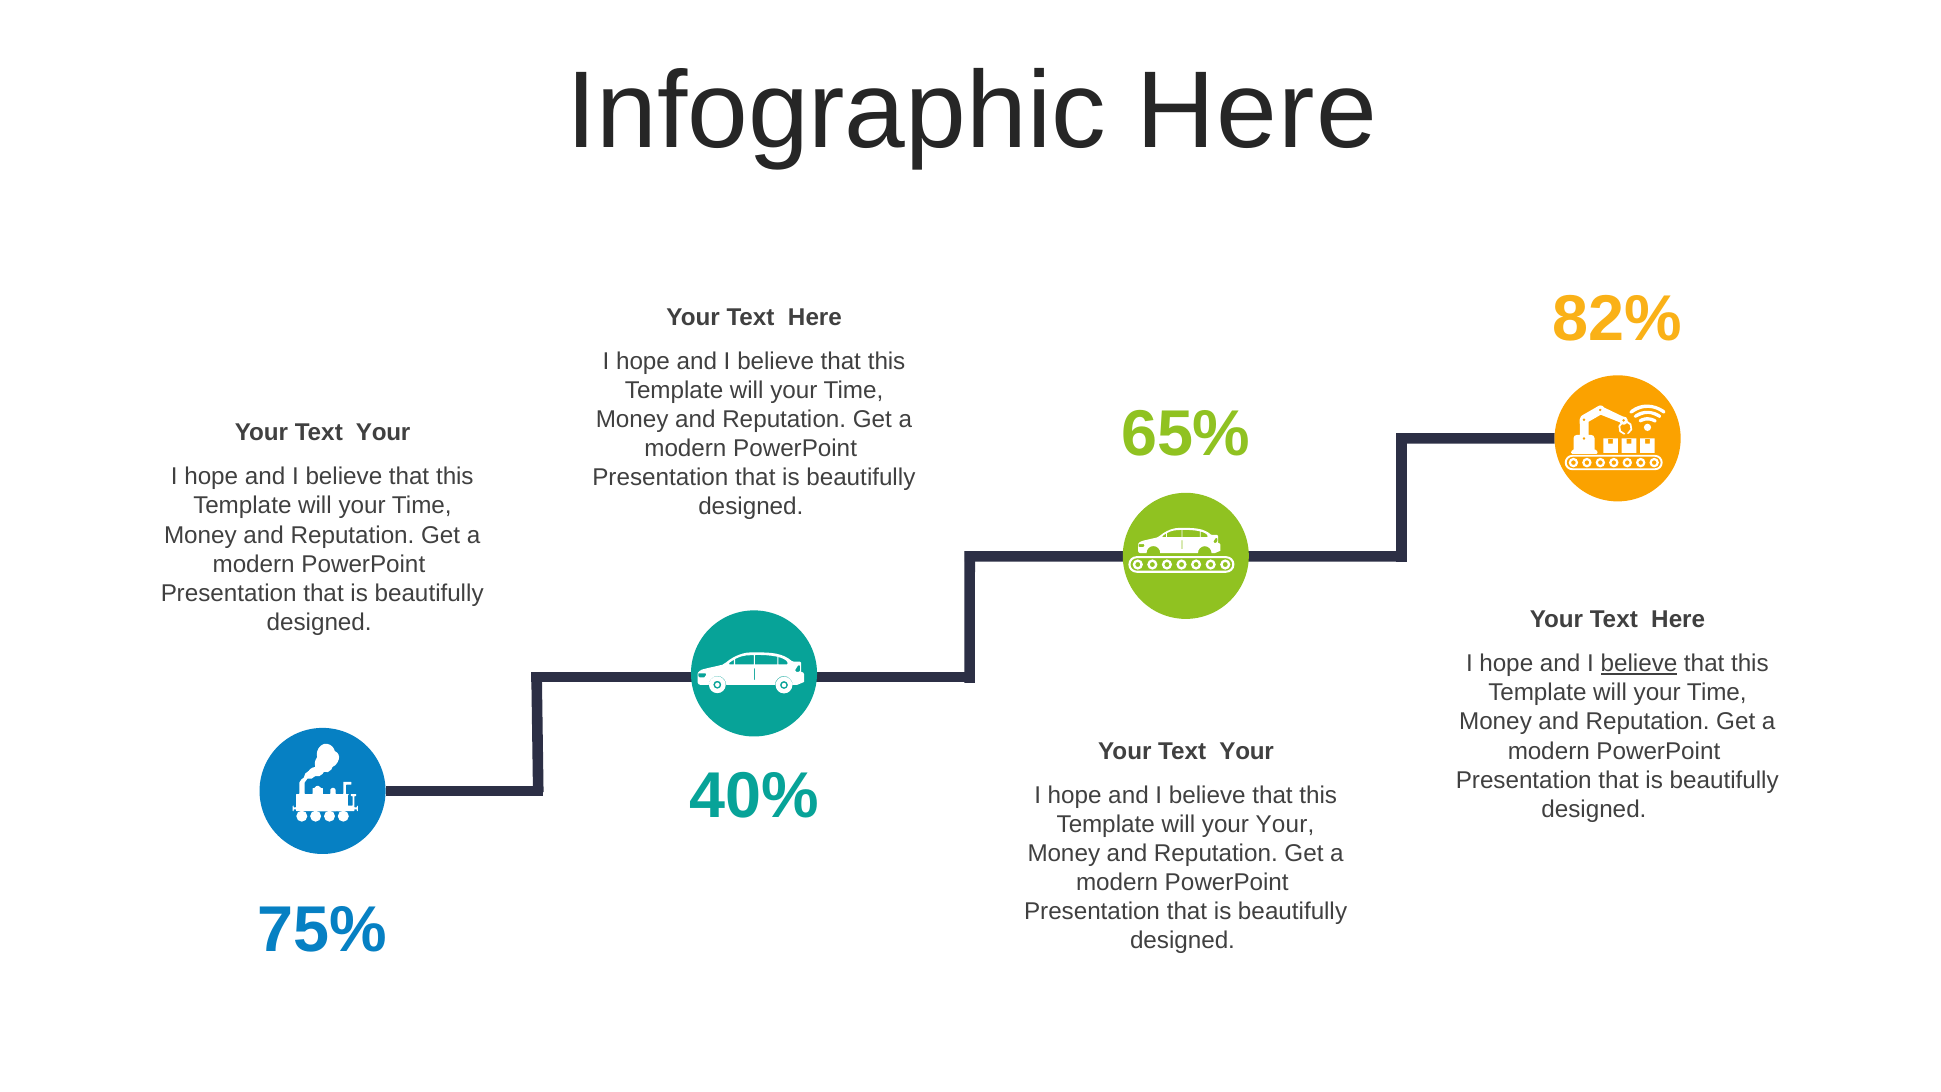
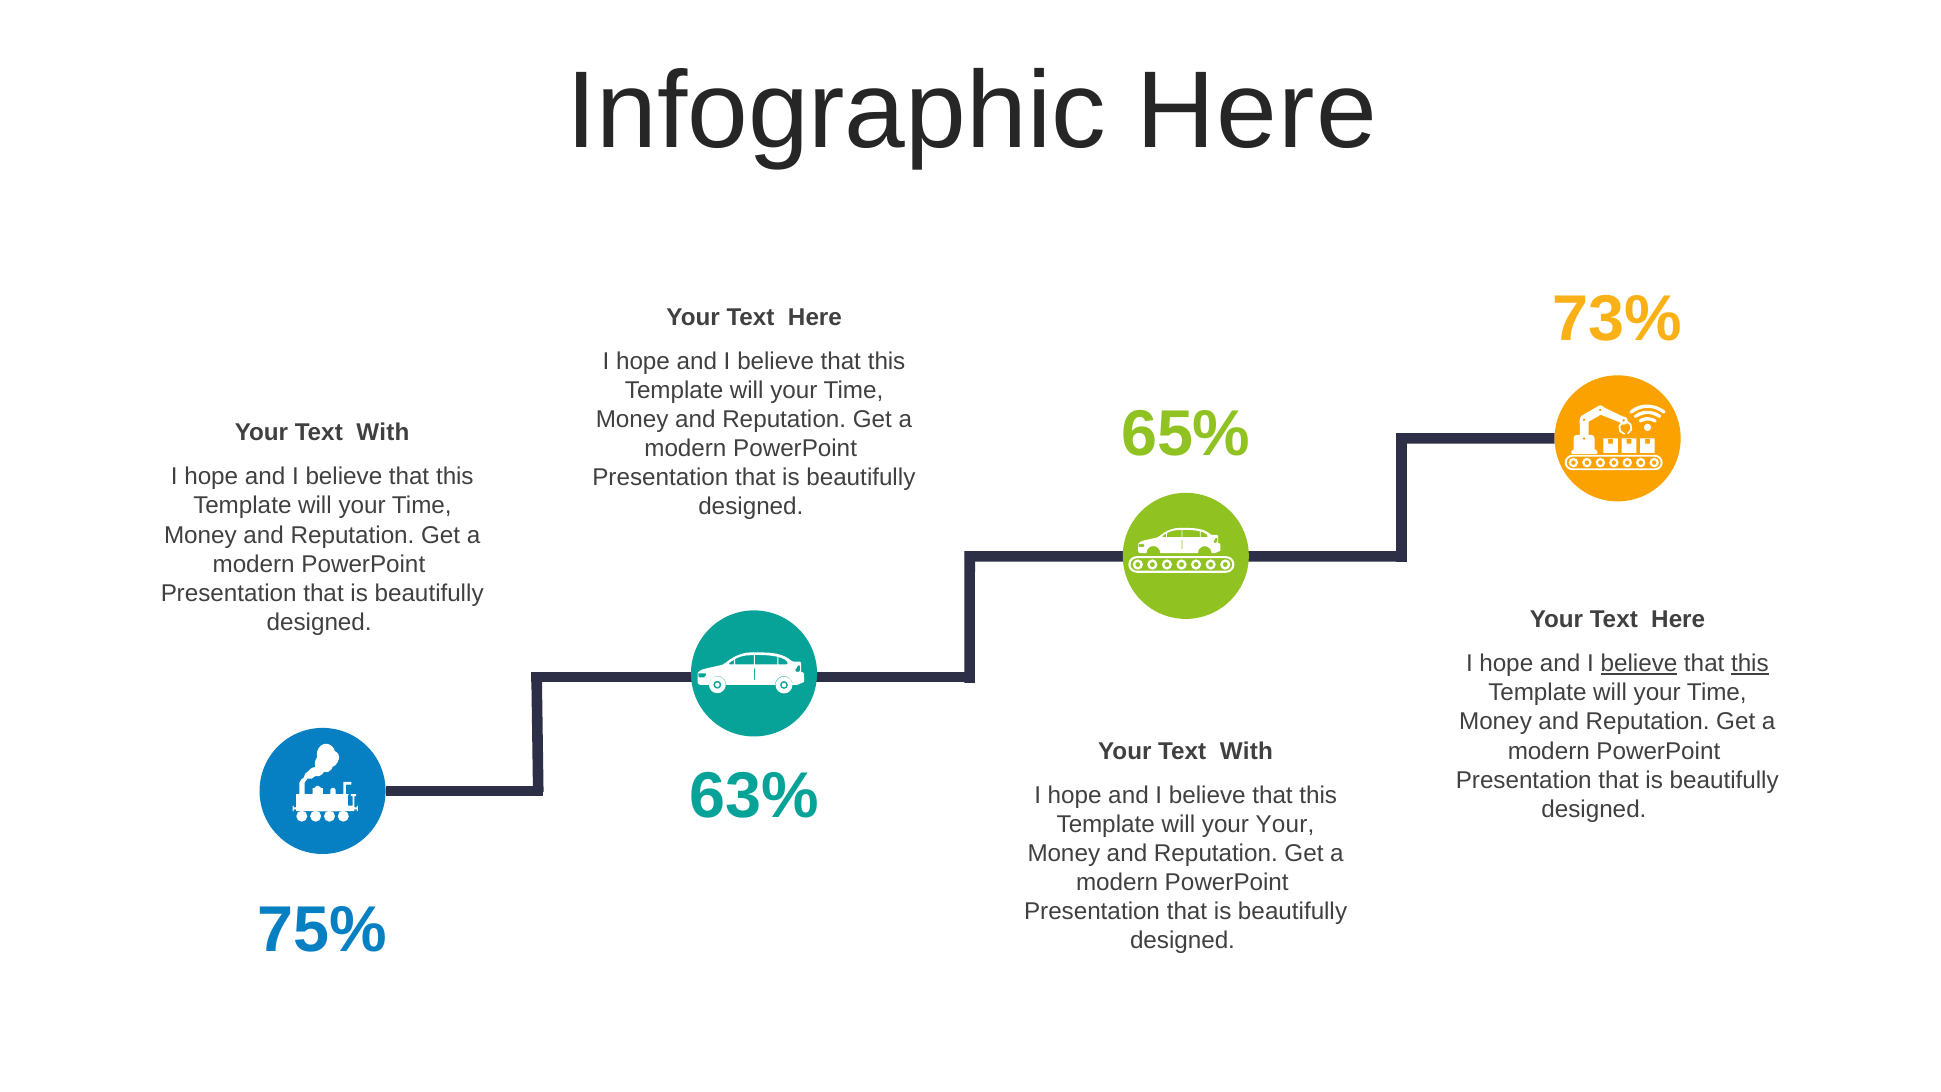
82%: 82% -> 73%
Your at (383, 433): Your -> With
this at (1750, 664) underline: none -> present
Your at (1247, 751): Your -> With
40%: 40% -> 63%
